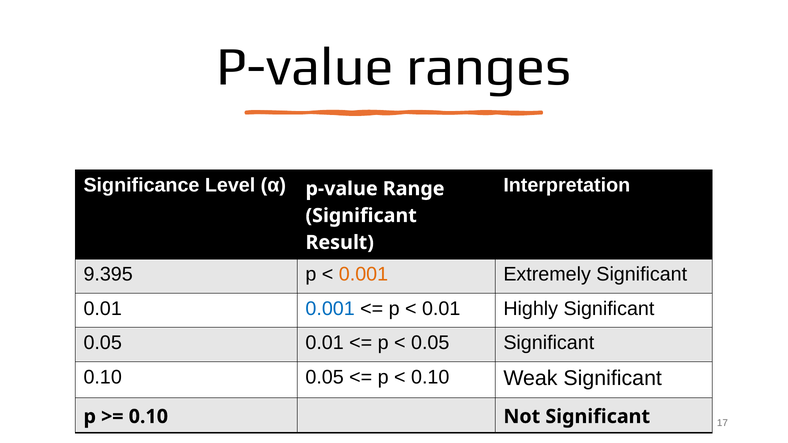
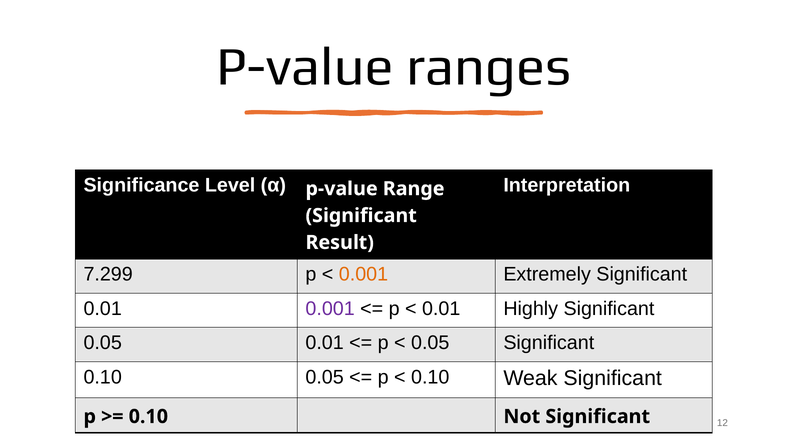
9.395: 9.395 -> 7.299
0.001 at (330, 309) colour: blue -> purple
17: 17 -> 12
